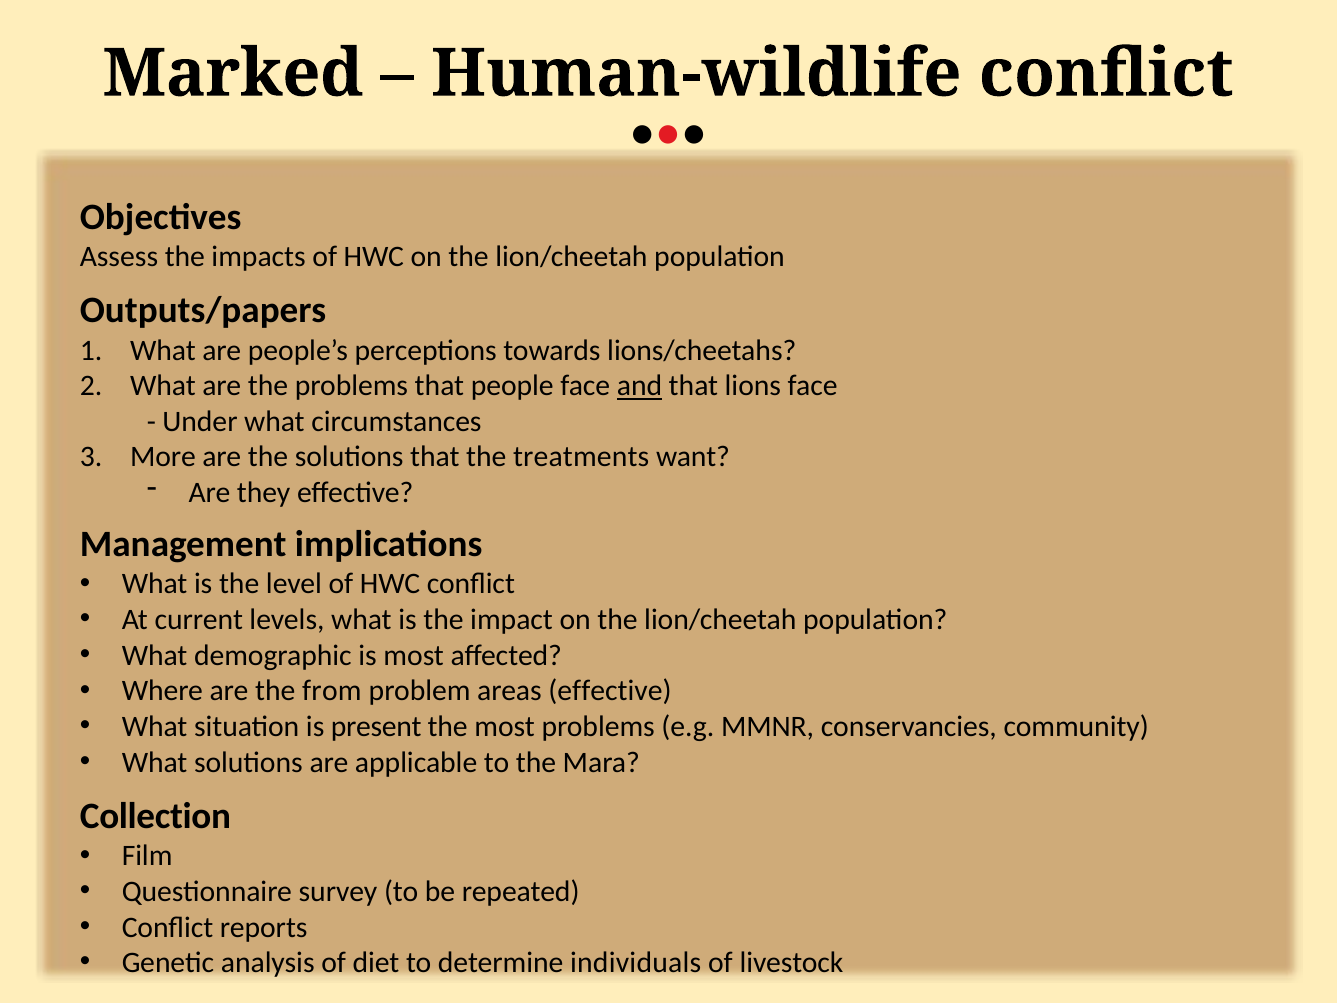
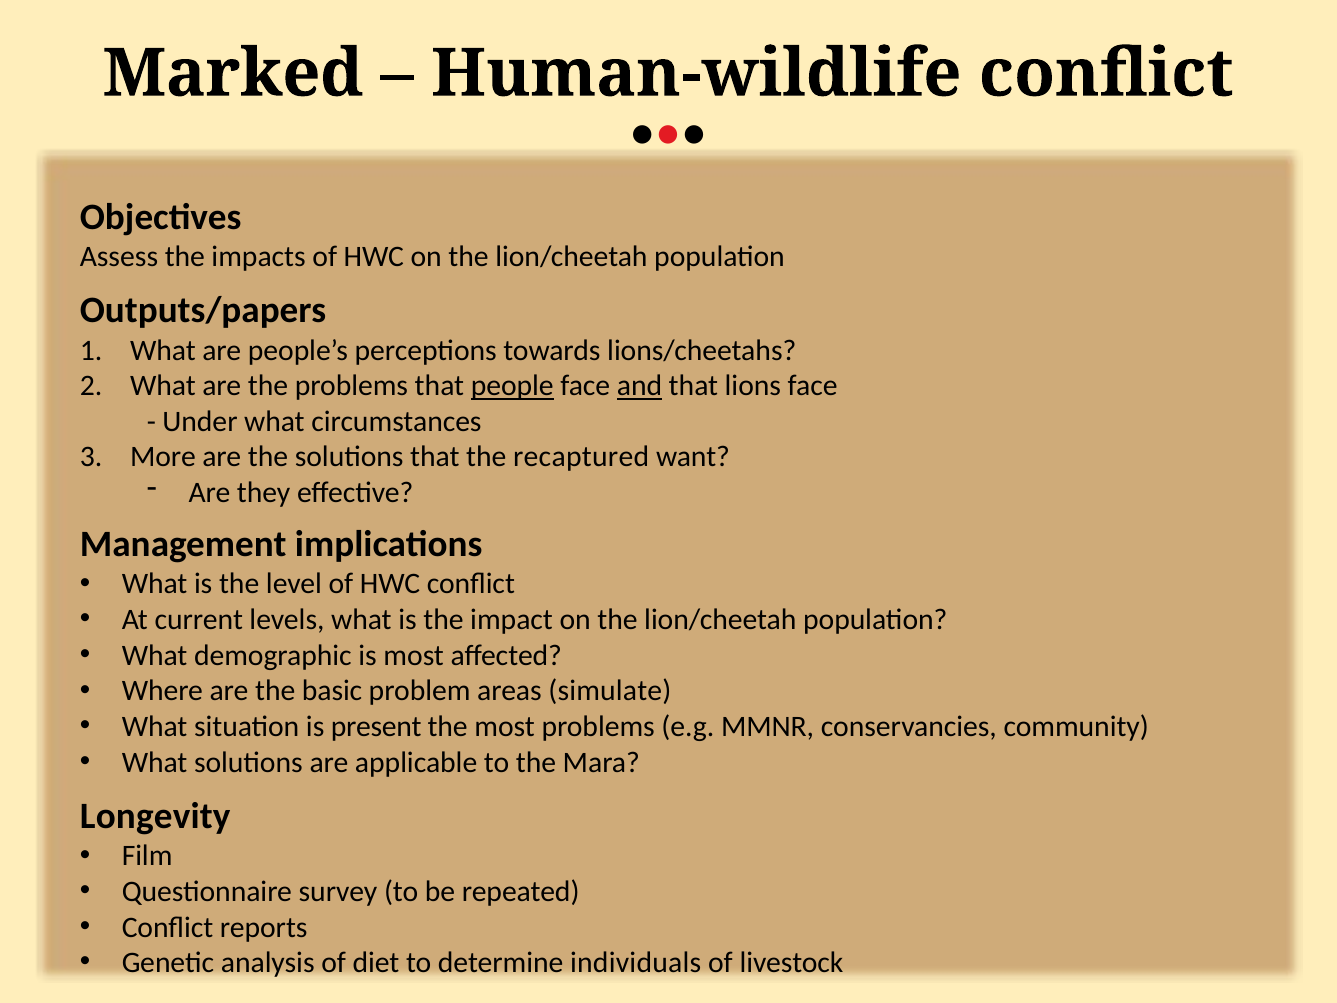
people underline: none -> present
treatments: treatments -> recaptured
from: from -> basic
areas effective: effective -> simulate
Collection: Collection -> Longevity
